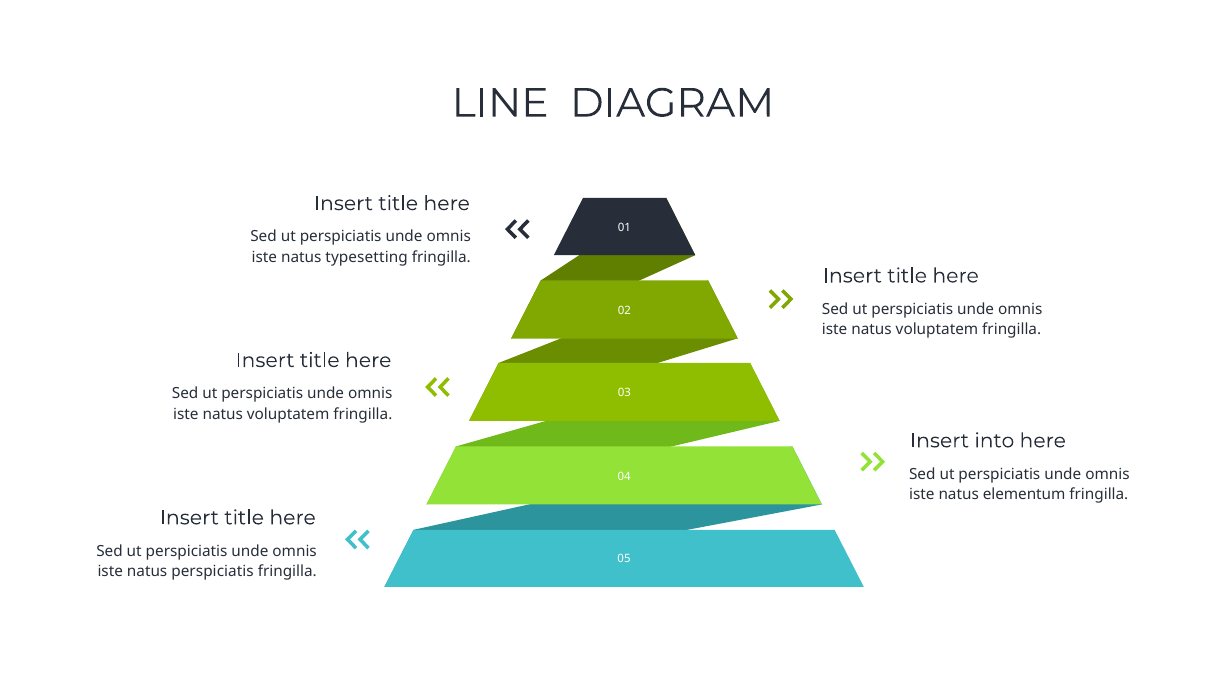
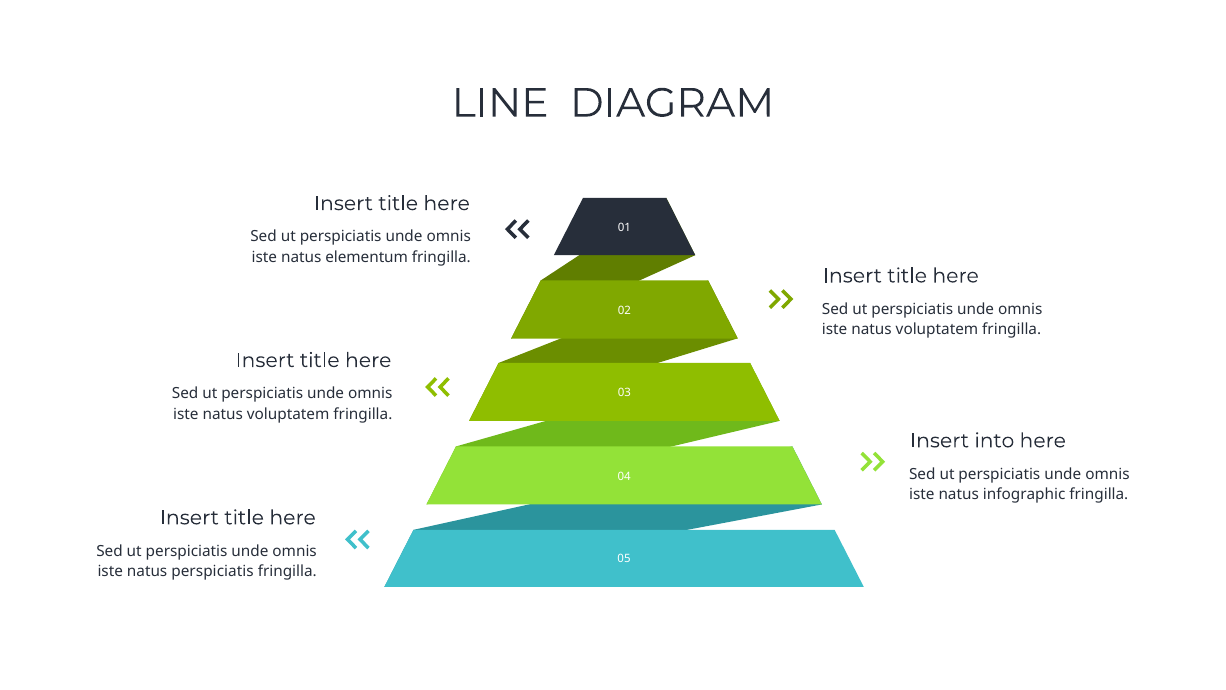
typesetting: typesetting -> elementum
elementum: elementum -> infographic
